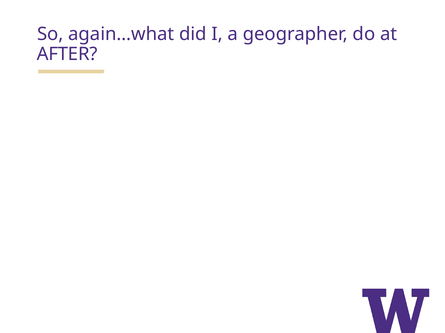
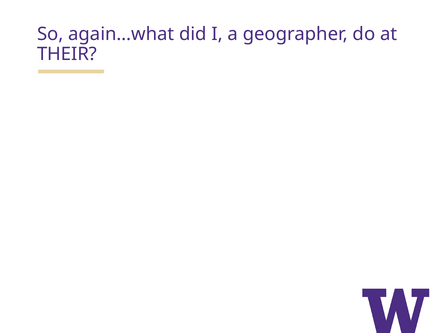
AFTER: AFTER -> THEIR
